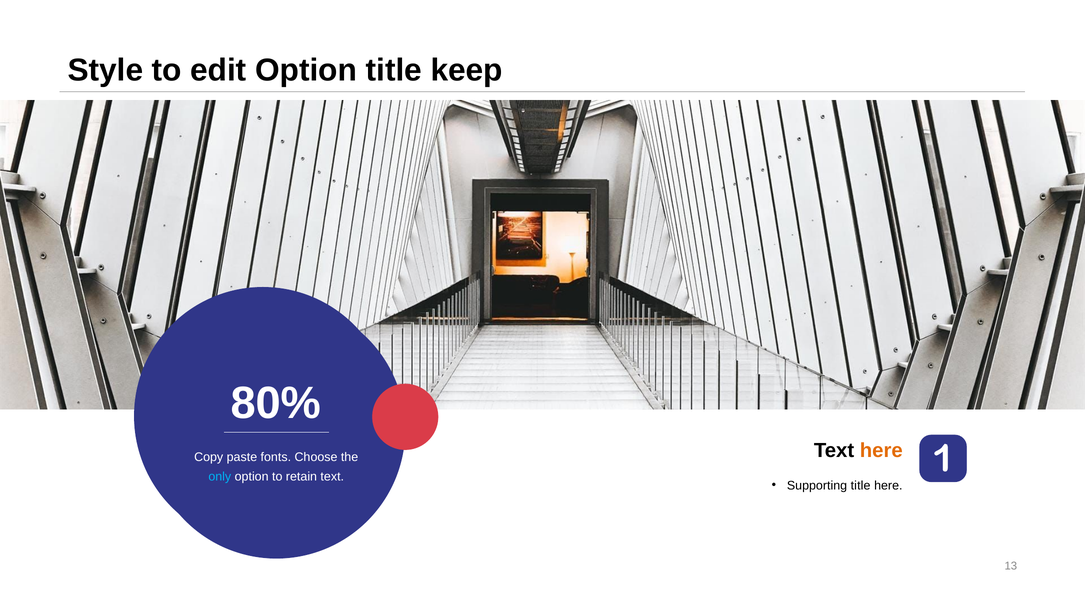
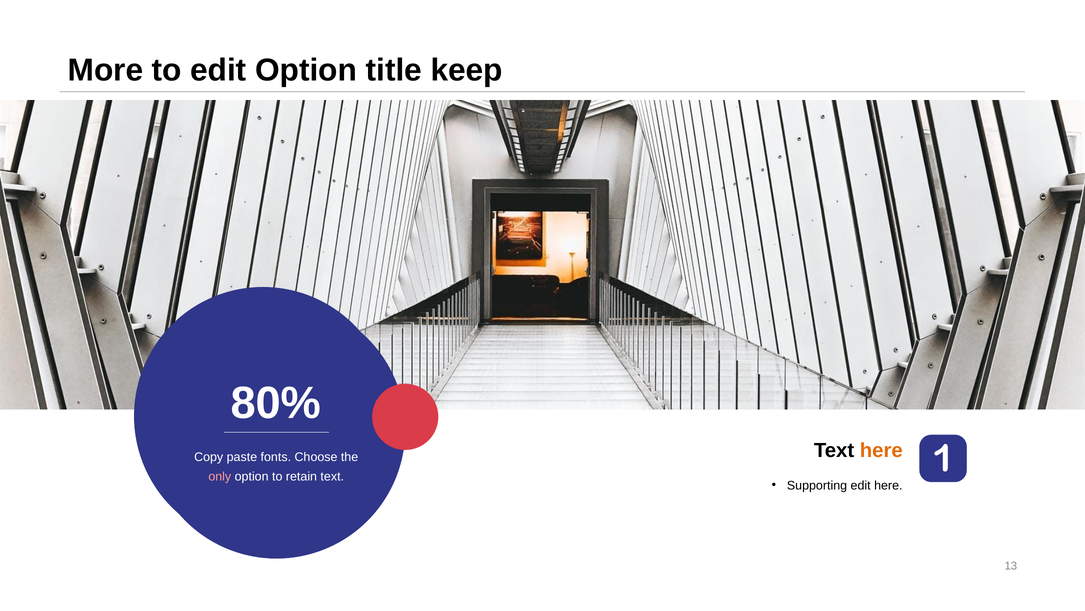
Style: Style -> More
only at (220, 476) colour: light blue -> pink
Supporting title: title -> edit
